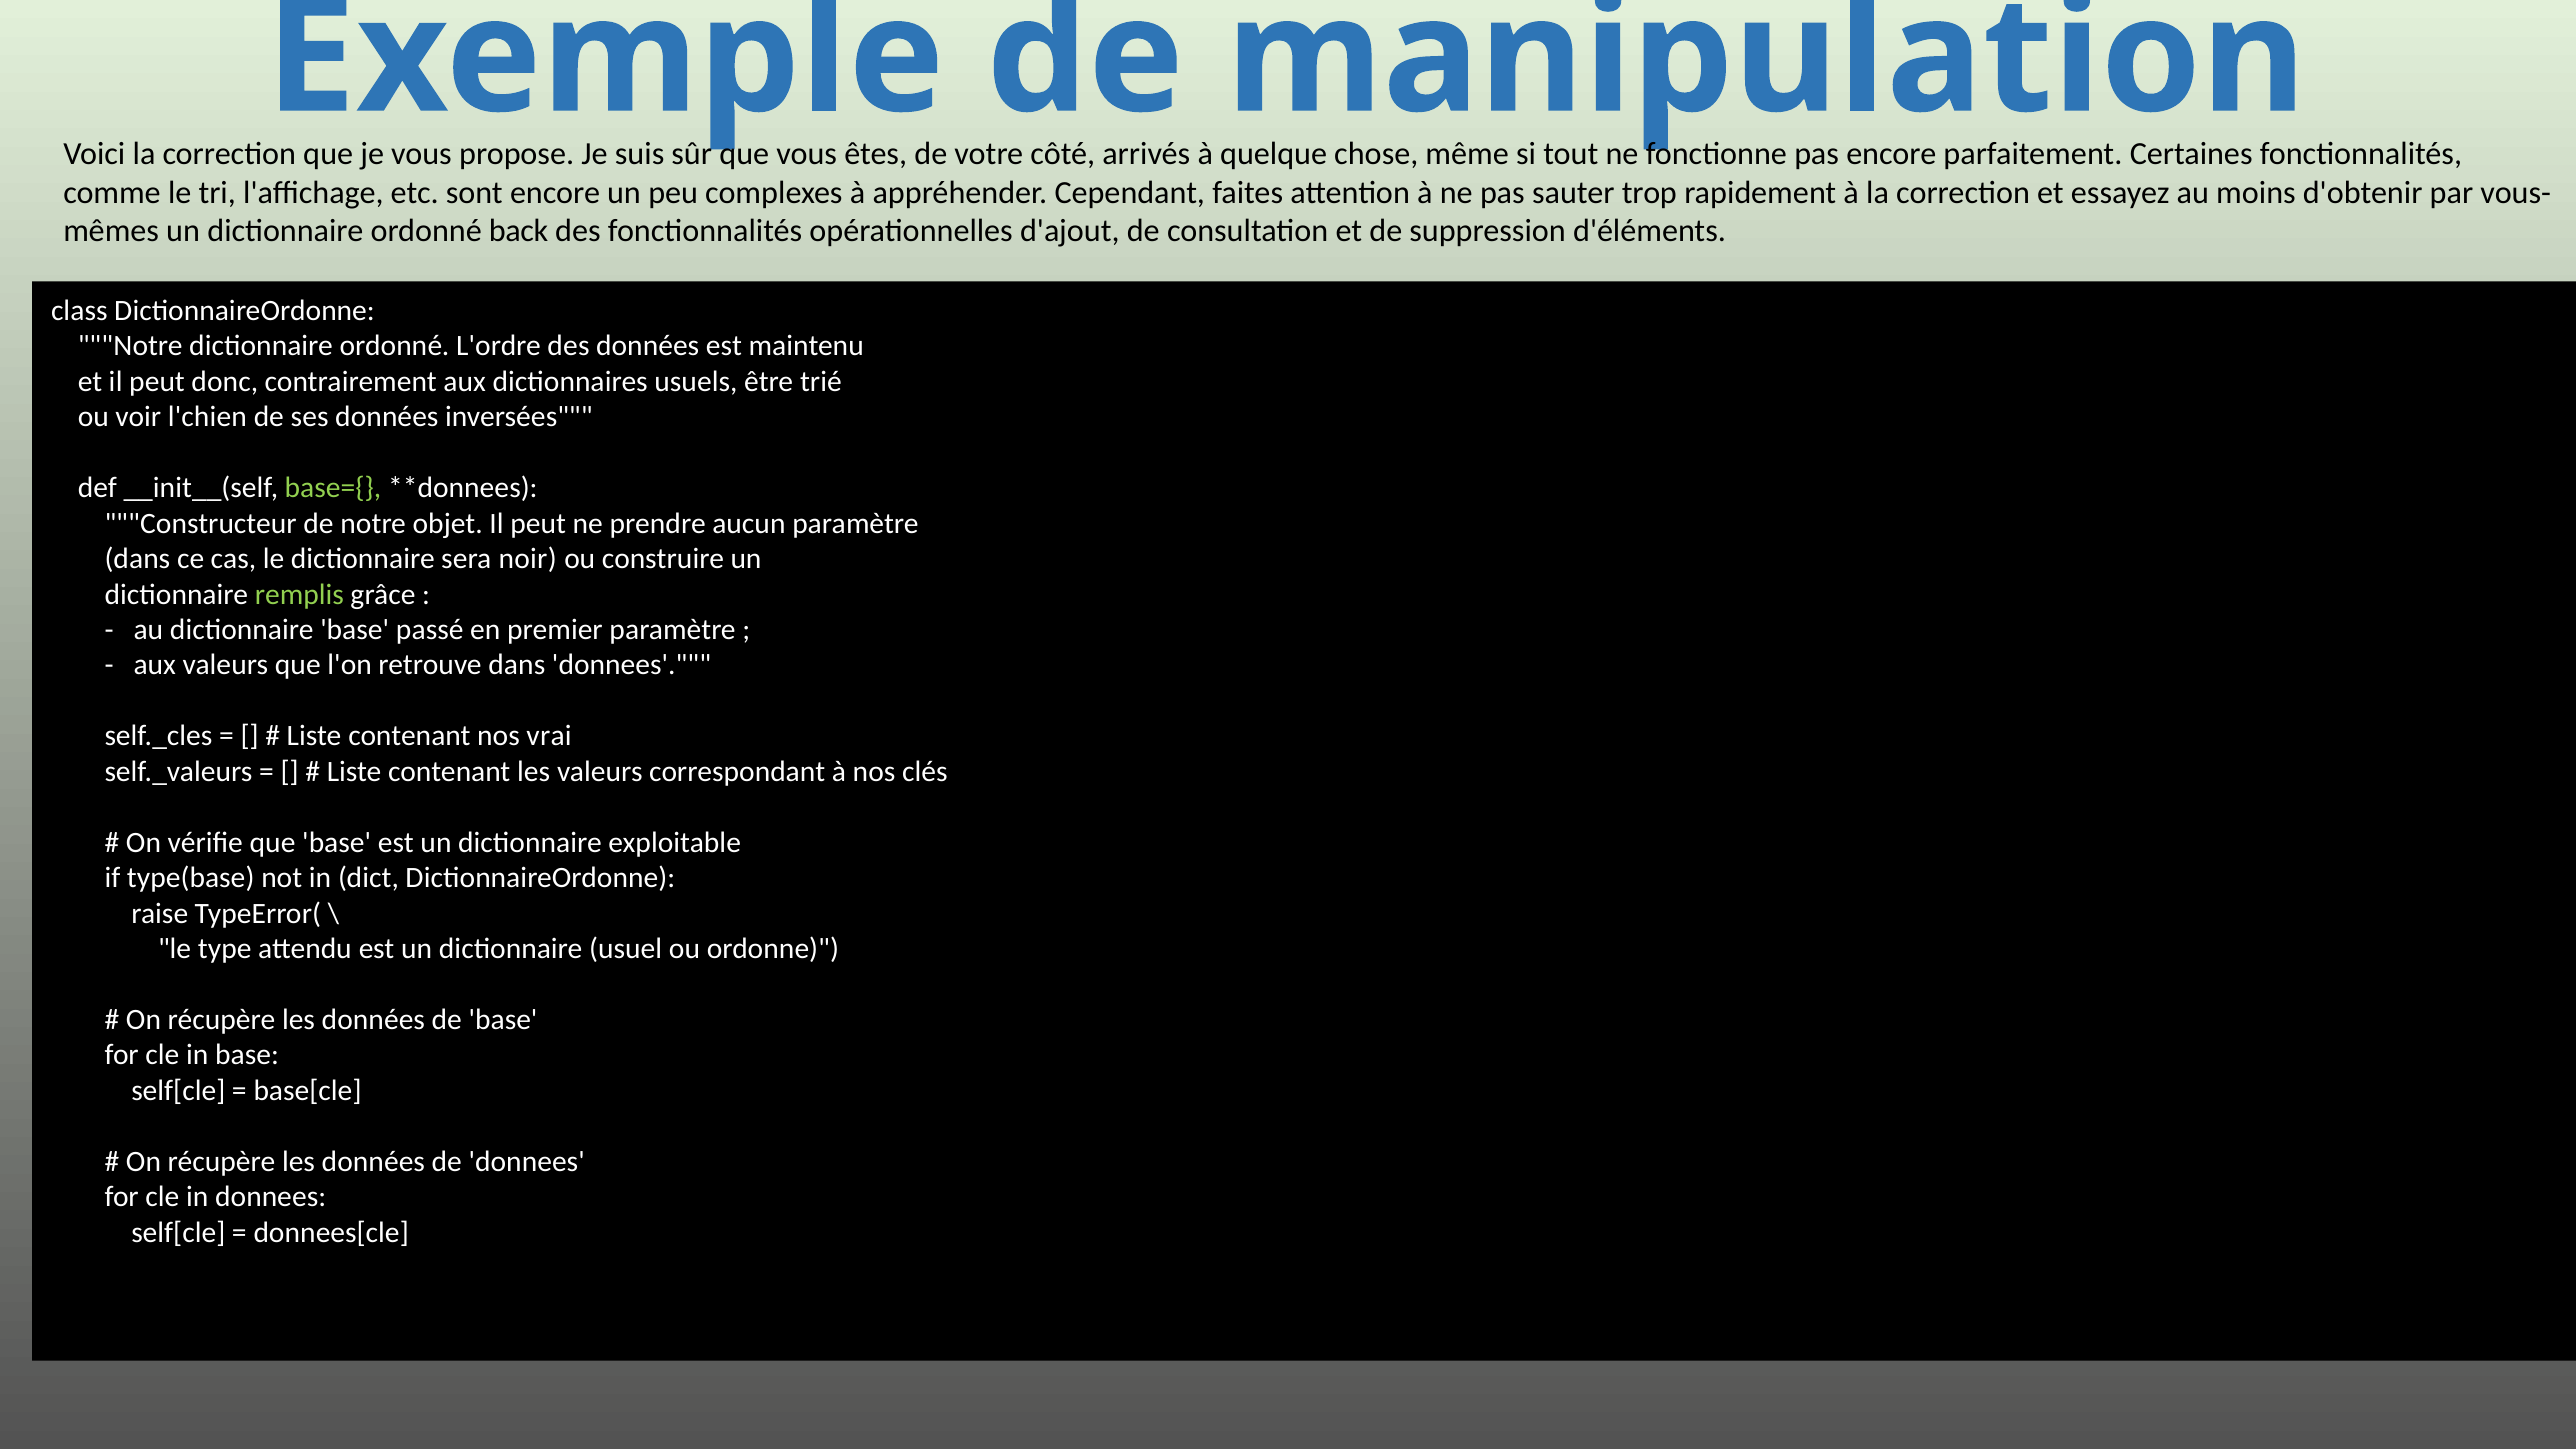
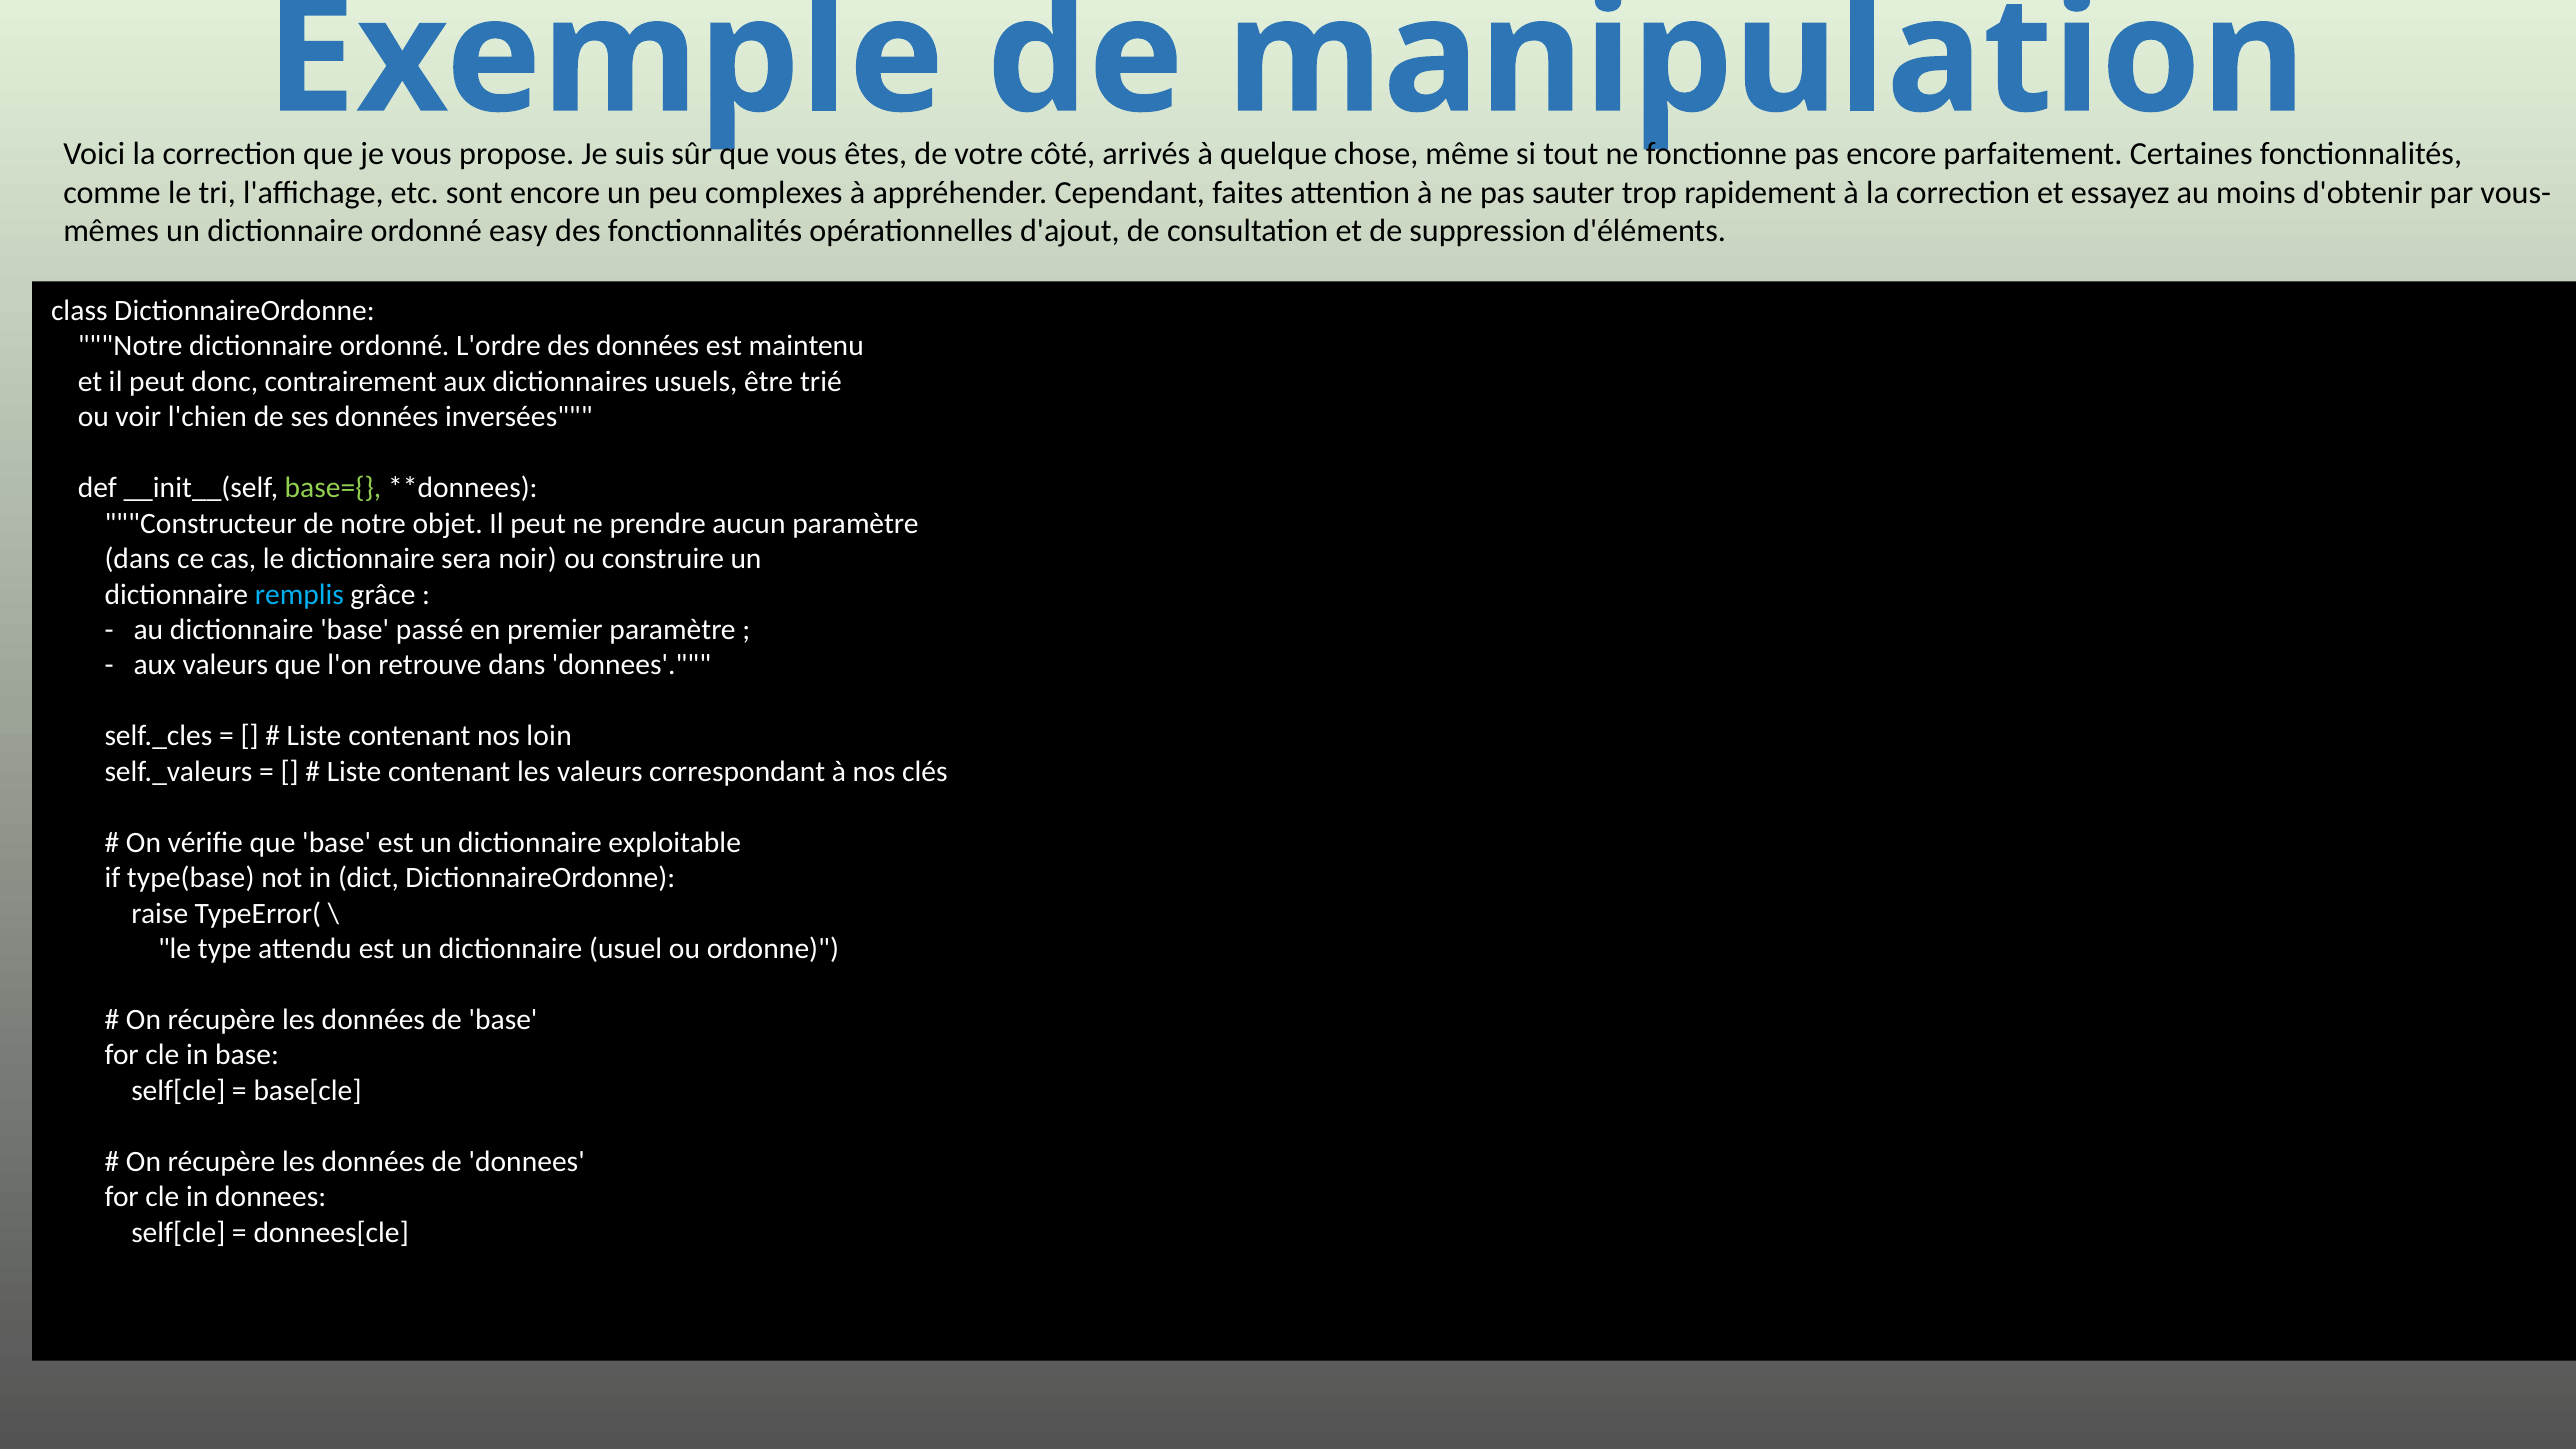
back: back -> easy
remplis colour: light green -> light blue
vrai: vrai -> loin
